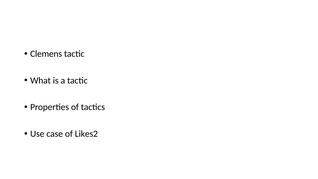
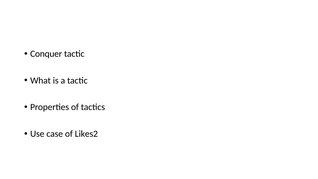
Clemens: Clemens -> Conquer
